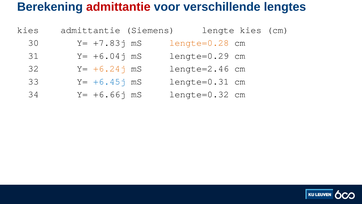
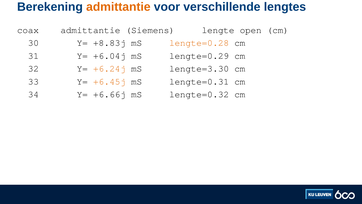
admittantie at (118, 7) colour: red -> orange
kies at (28, 30): kies -> coax
lengte kies: kies -> open
+7.83j: +7.83j -> +8.83j
lengte=2.46: lengte=2.46 -> lengte=3.30
+6.45j colour: blue -> orange
